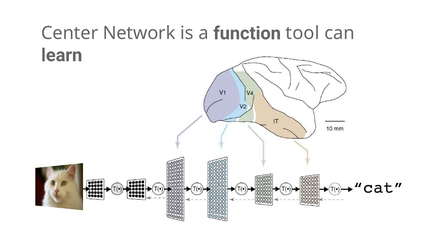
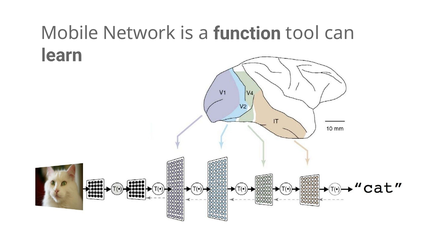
Center: Center -> Mobile
